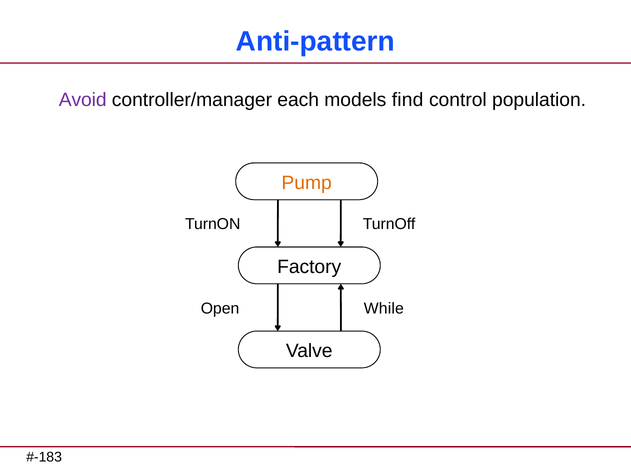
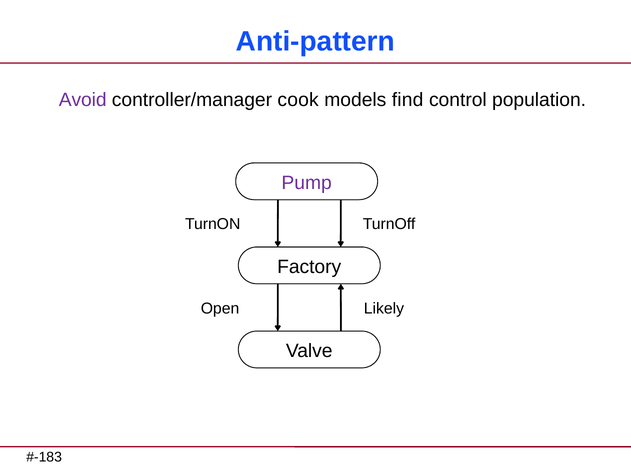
each: each -> cook
Pump colour: orange -> purple
While: While -> Likely
